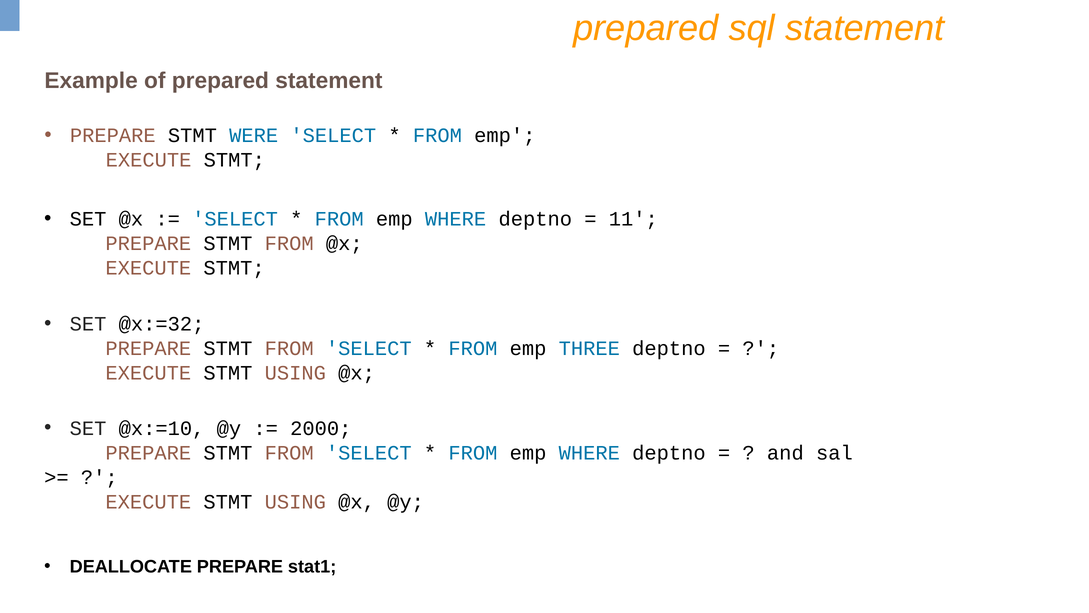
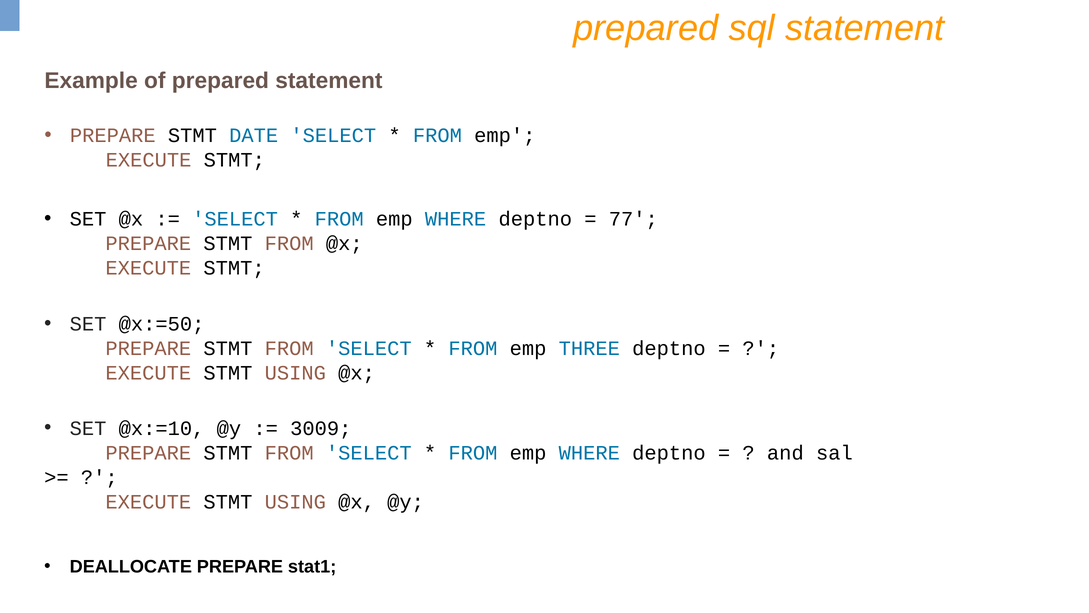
WERE: WERE -> DATE
11: 11 -> 77
@x:=32: @x:=32 -> @x:=50
2000: 2000 -> 3009
